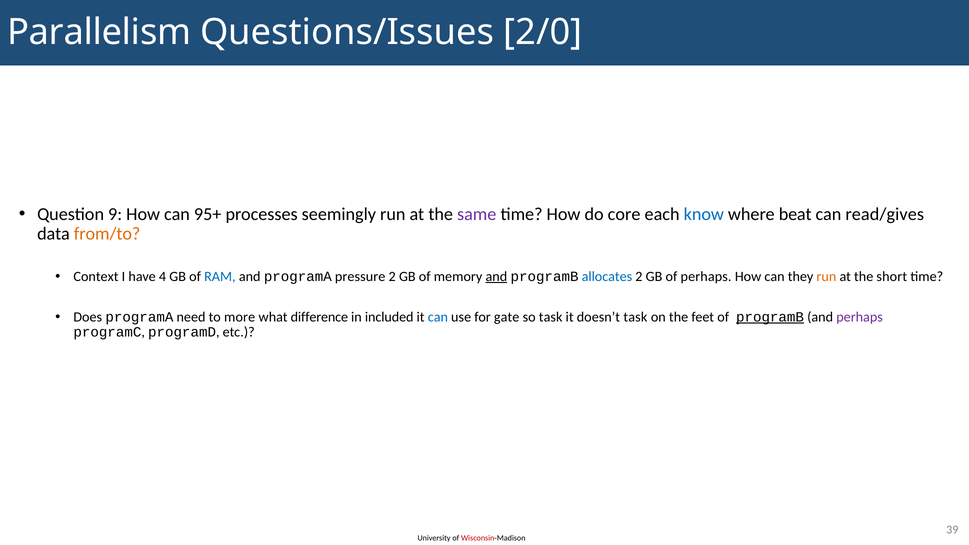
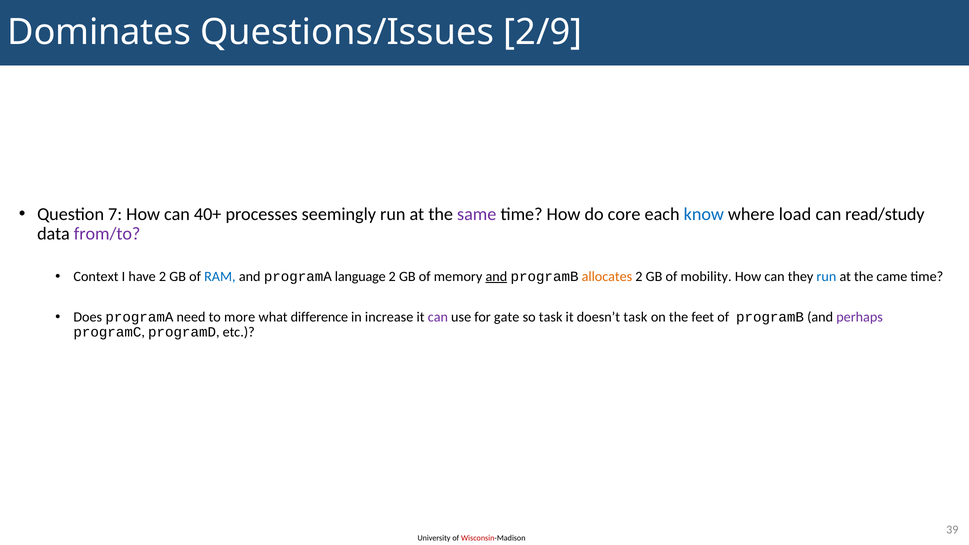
Parallelism: Parallelism -> Dominates
2/0: 2/0 -> 2/9
9: 9 -> 7
95+: 95+ -> 40+
beat: beat -> load
read/gives: read/gives -> read/study
from/to colour: orange -> purple
have 4: 4 -> 2
pressure: pressure -> language
allocates colour: blue -> orange
of perhaps: perhaps -> mobility
run at (826, 276) colour: orange -> blue
short: short -> came
included: included -> increase
can at (438, 317) colour: blue -> purple
programB at (770, 317) underline: present -> none
